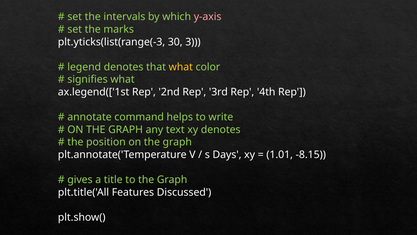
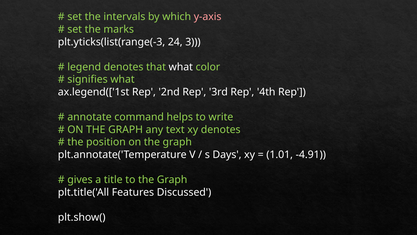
30: 30 -> 24
what at (181, 67) colour: yellow -> white
-8.15: -8.15 -> -4.91
